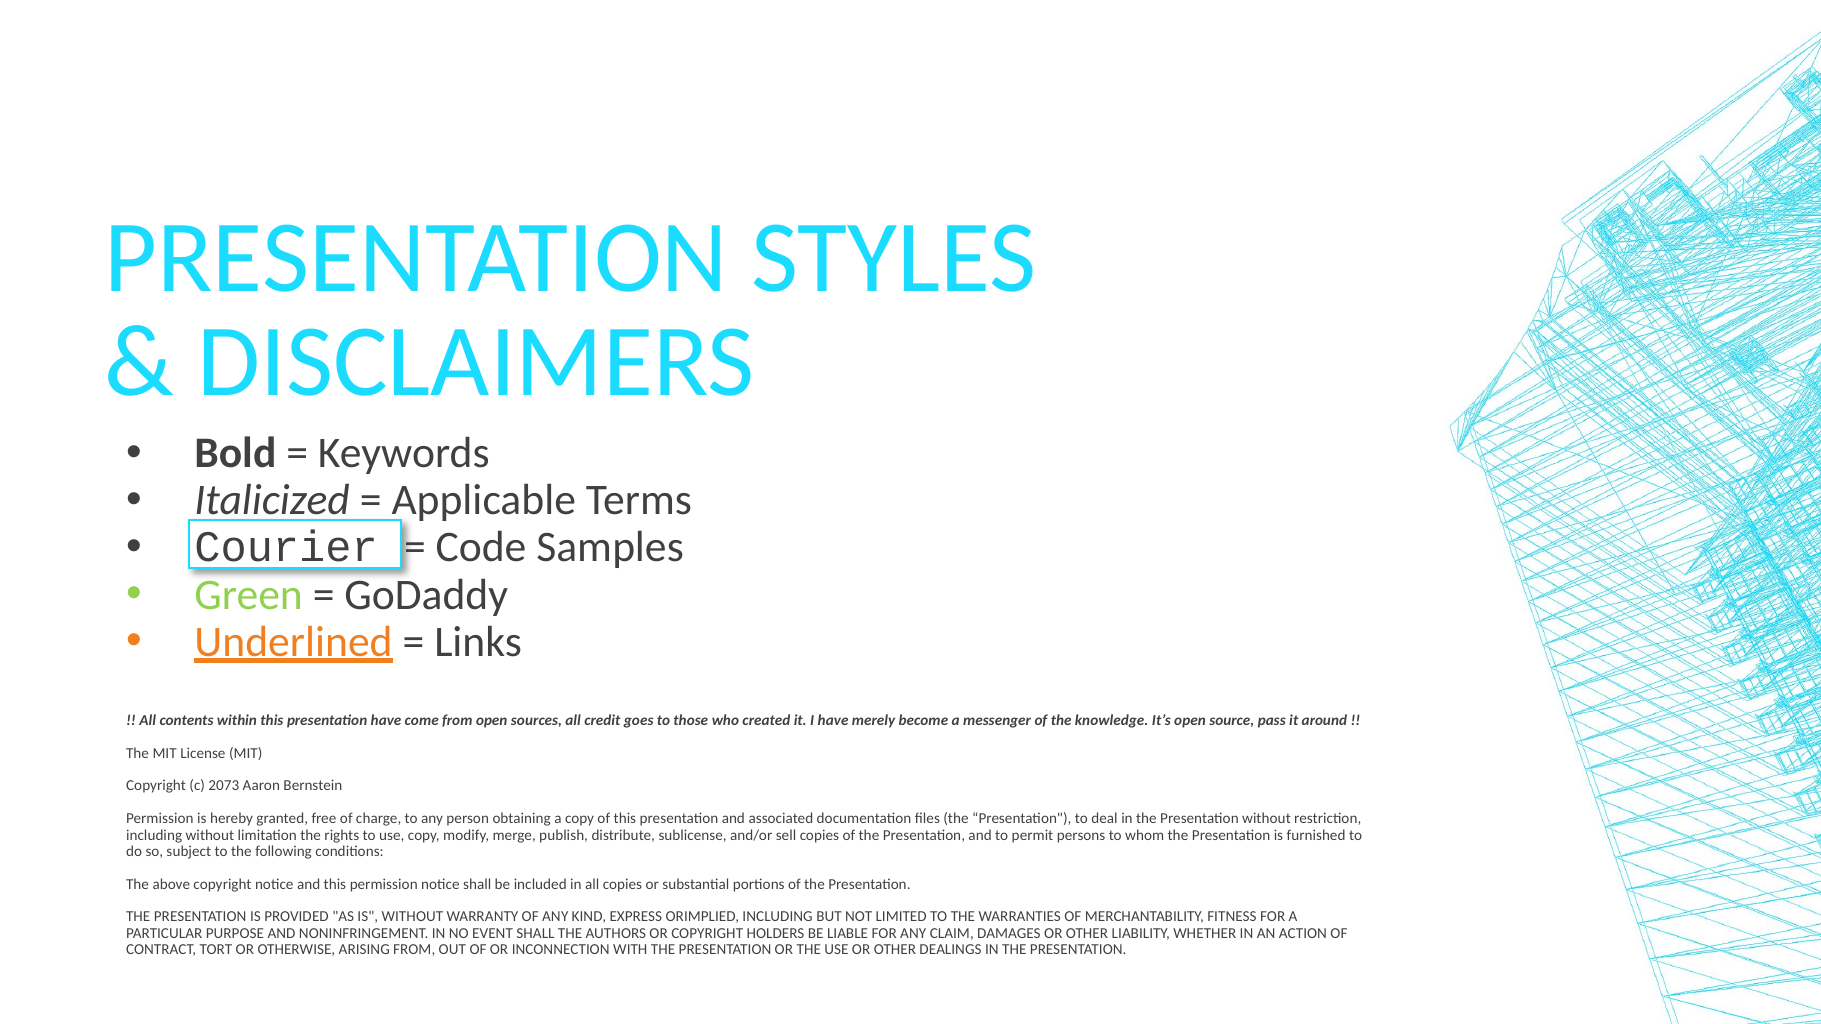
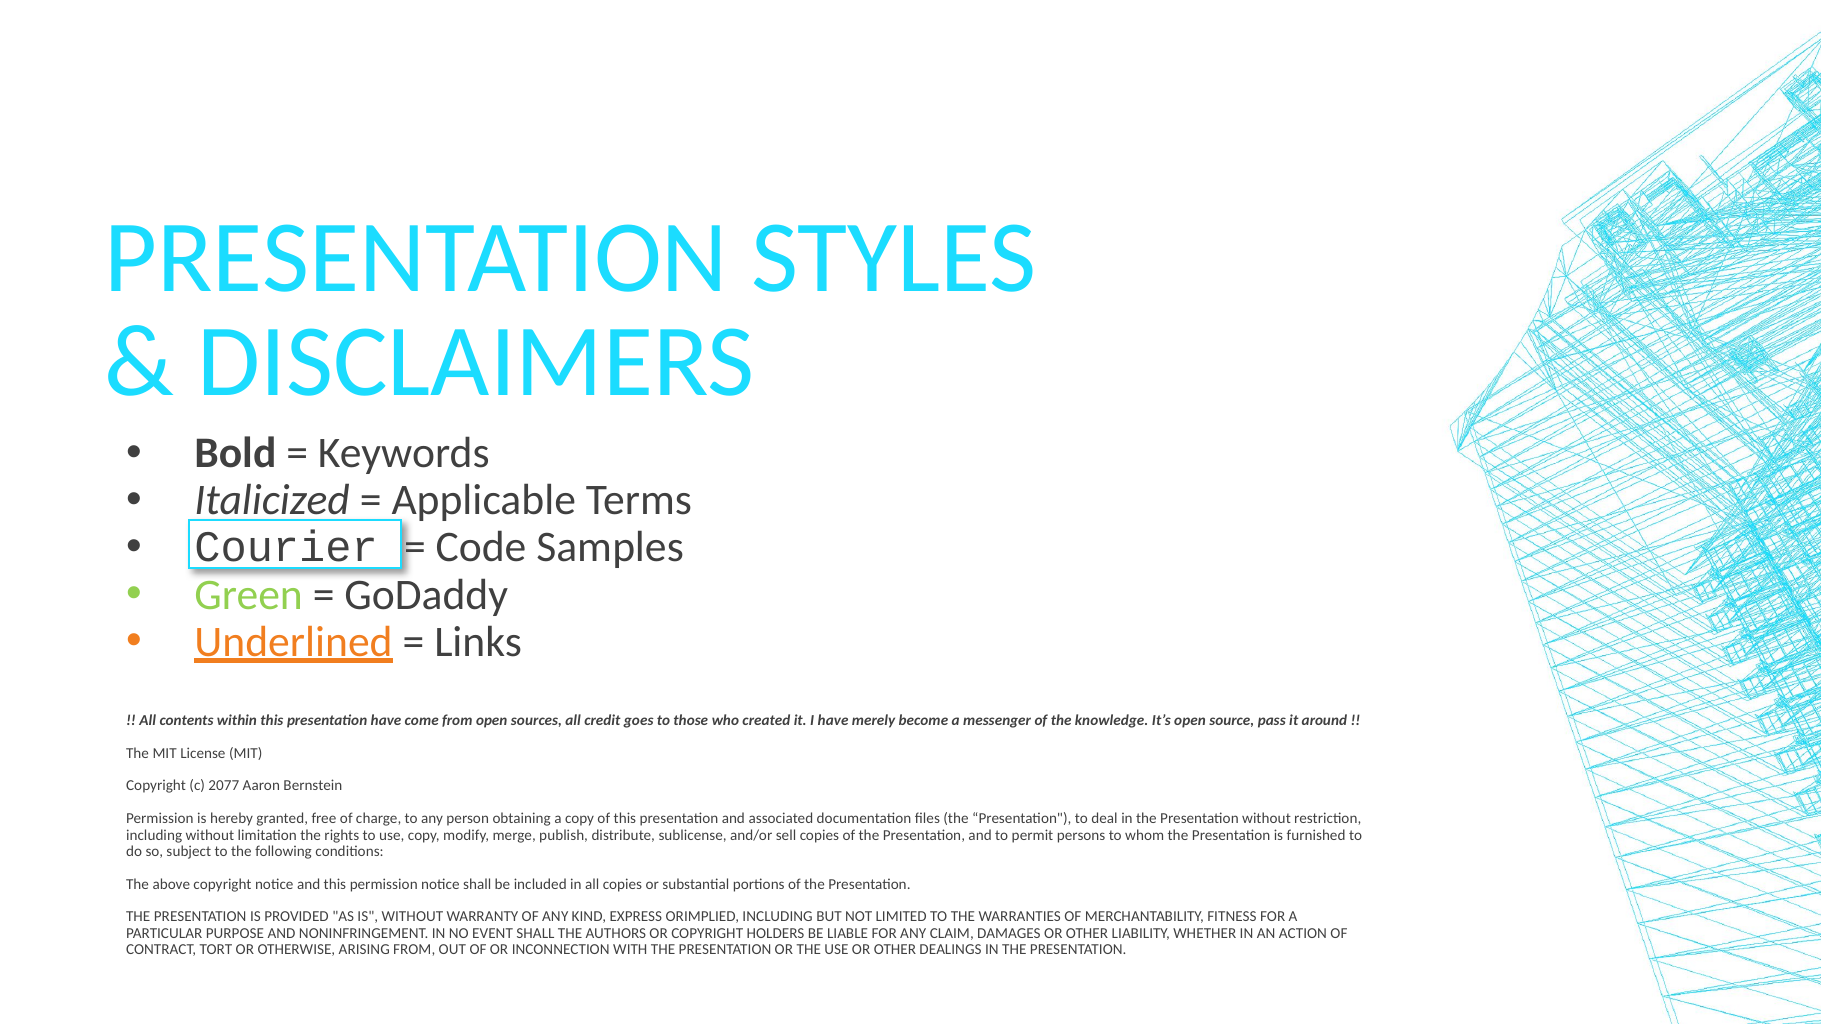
2073: 2073 -> 2077
